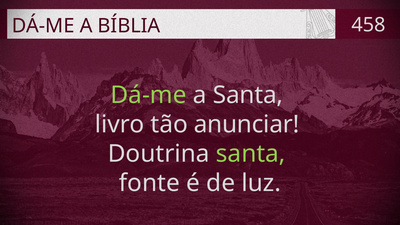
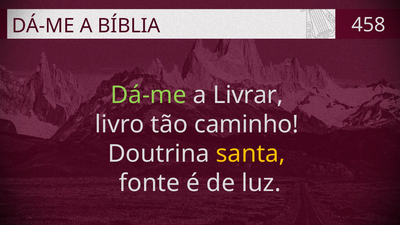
a Santa: Santa -> Livrar
anunciar: anunciar -> caminho
santa at (251, 154) colour: light green -> yellow
